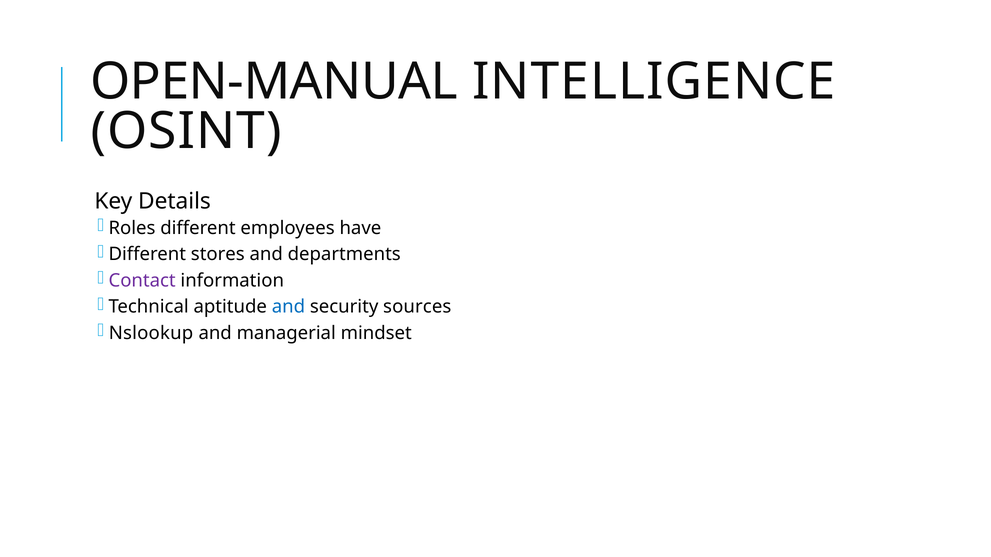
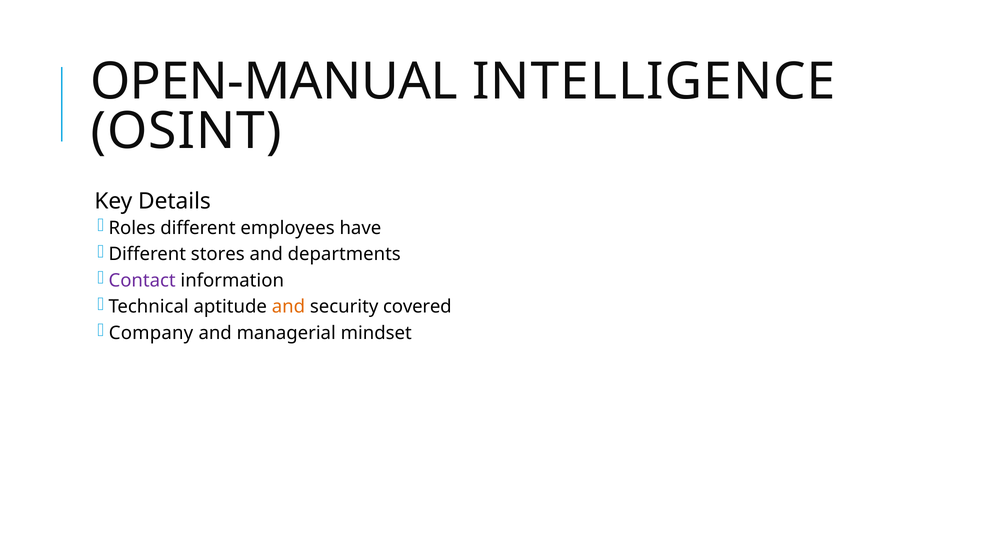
and at (288, 307) colour: blue -> orange
sources: sources -> covered
Nslookup: Nslookup -> Company
